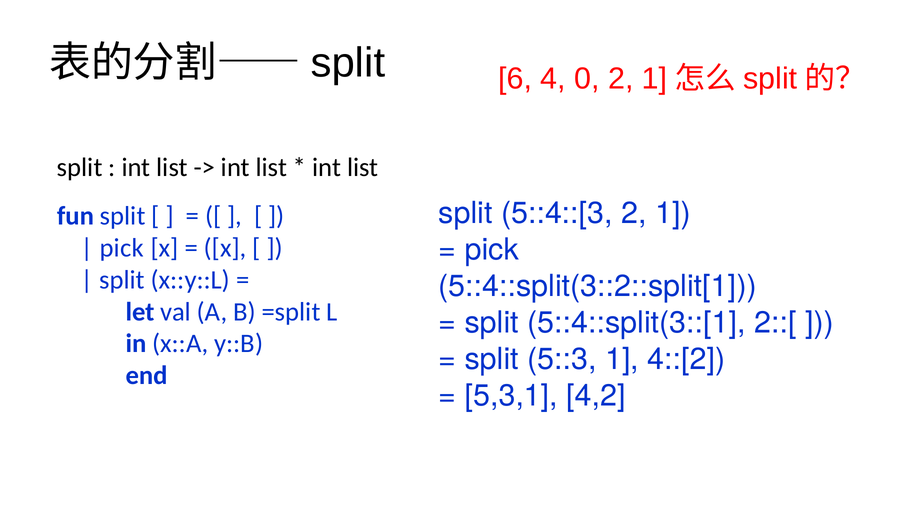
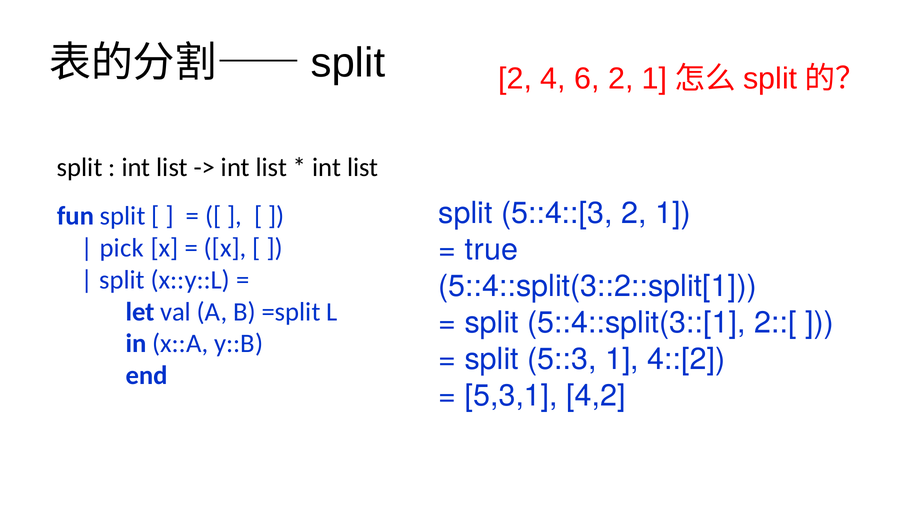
split 6: 6 -> 2
0: 0 -> 6
pick at (492, 250): pick -> true
